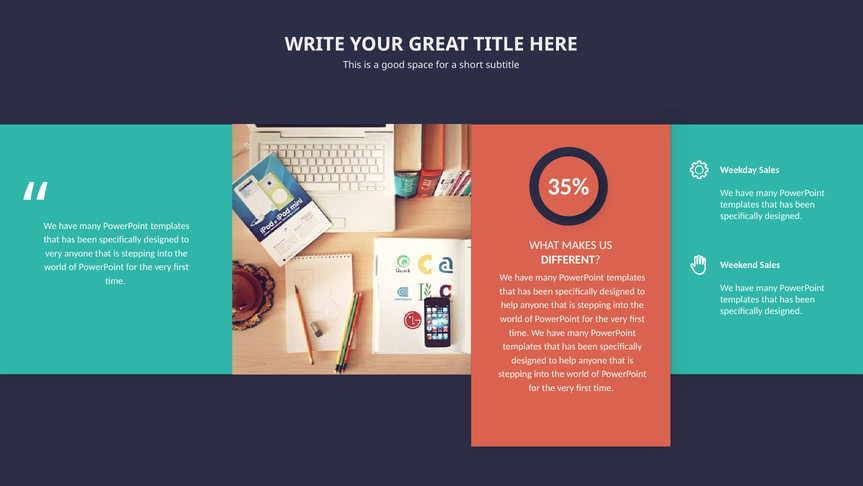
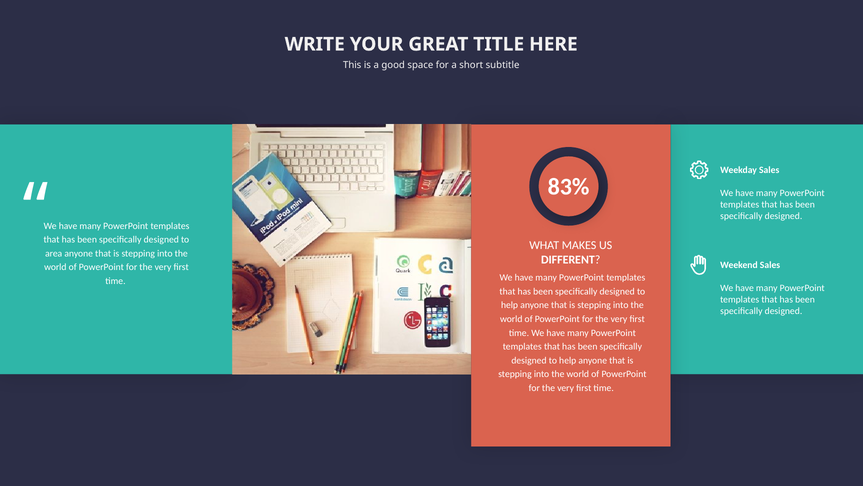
35%: 35% -> 83%
very at (54, 253): very -> area
